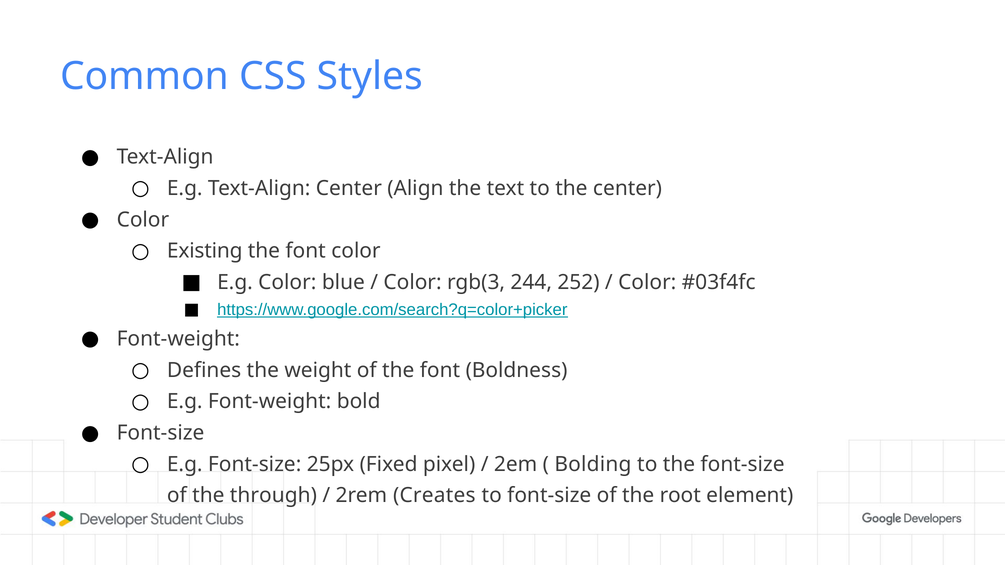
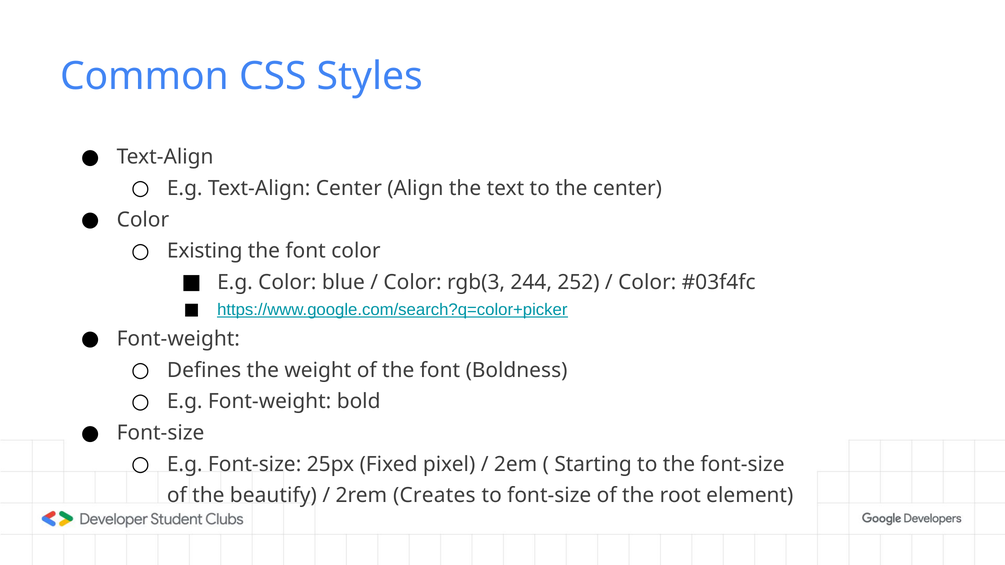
Bolding: Bolding -> Starting
through: through -> beautify
